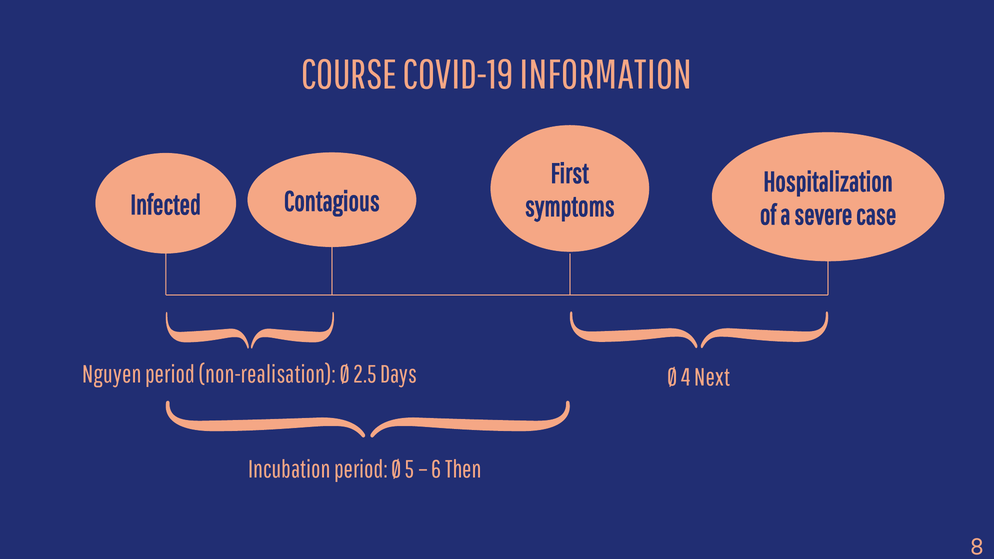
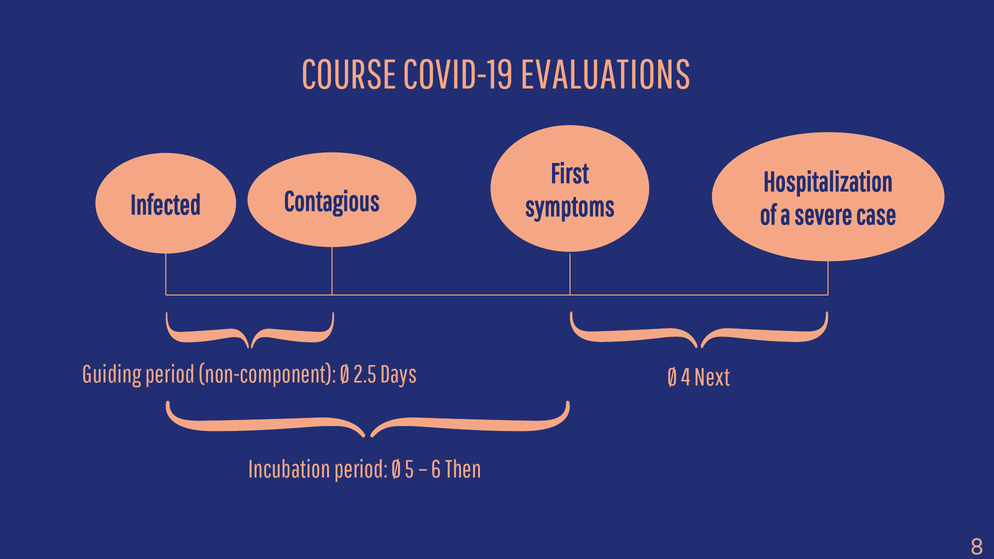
INFORMATION: INFORMATION -> EVALUATIONS
Nguyen: Nguyen -> Guiding
non-realisation: non-realisation -> non-component
